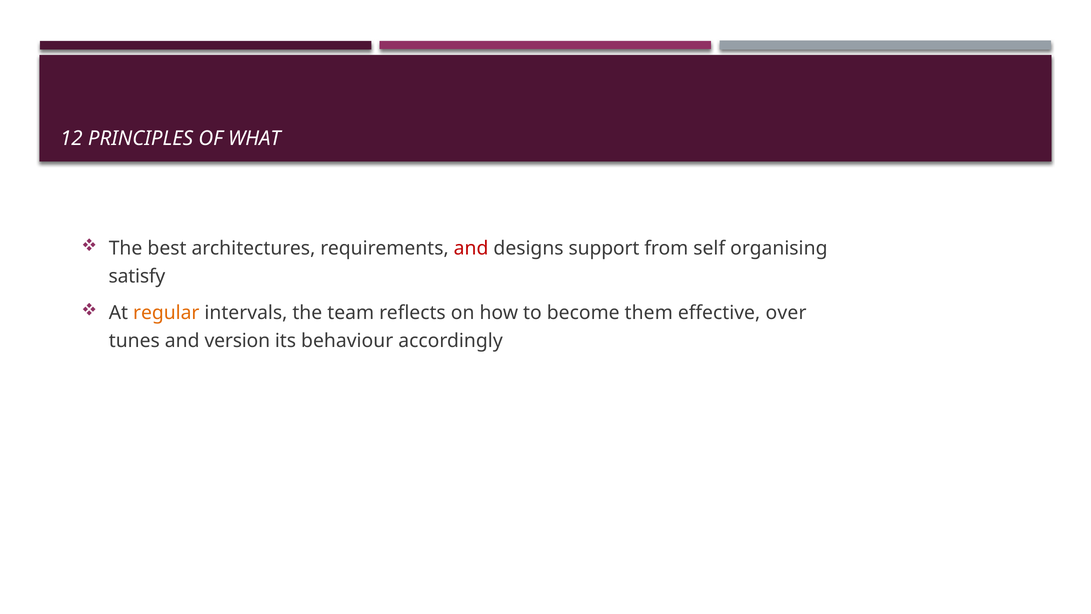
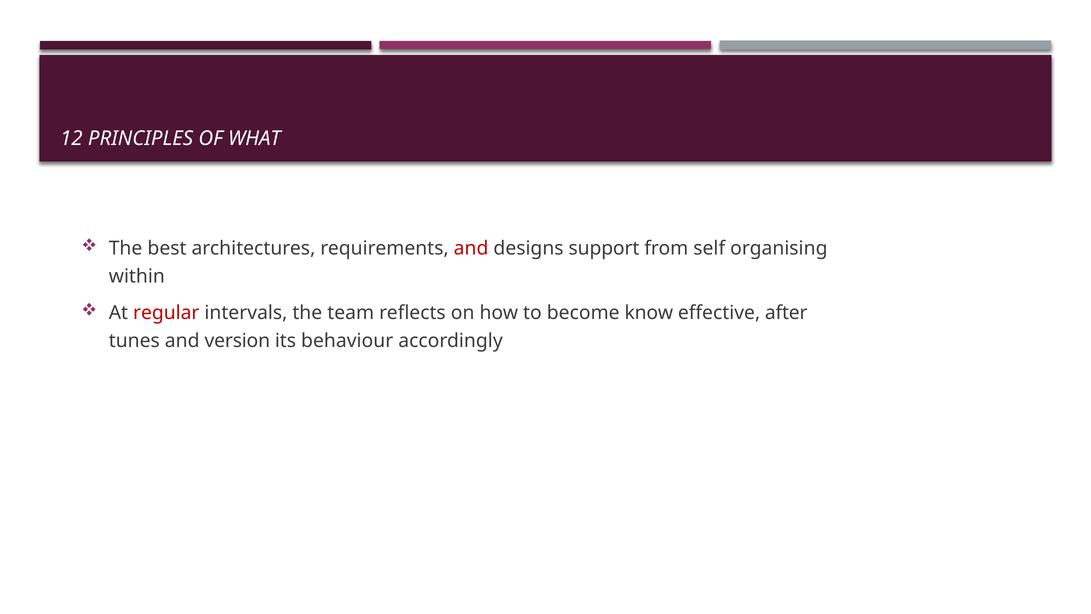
satisfy: satisfy -> within
regular colour: orange -> red
them: them -> know
over: over -> after
